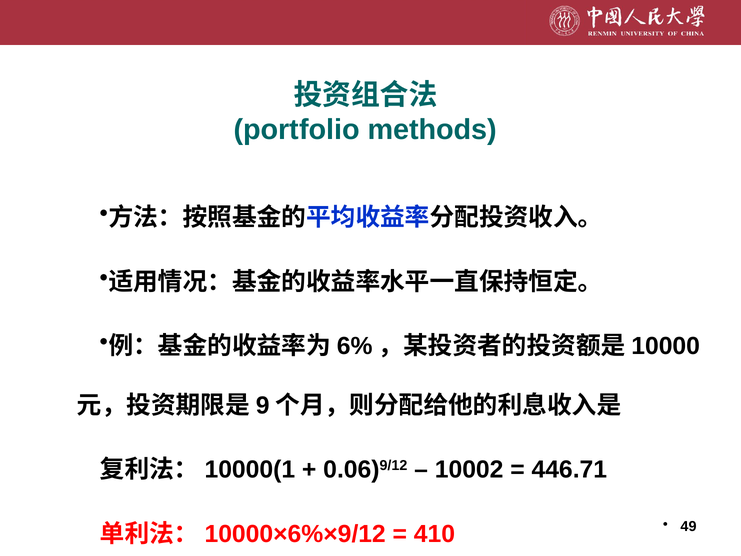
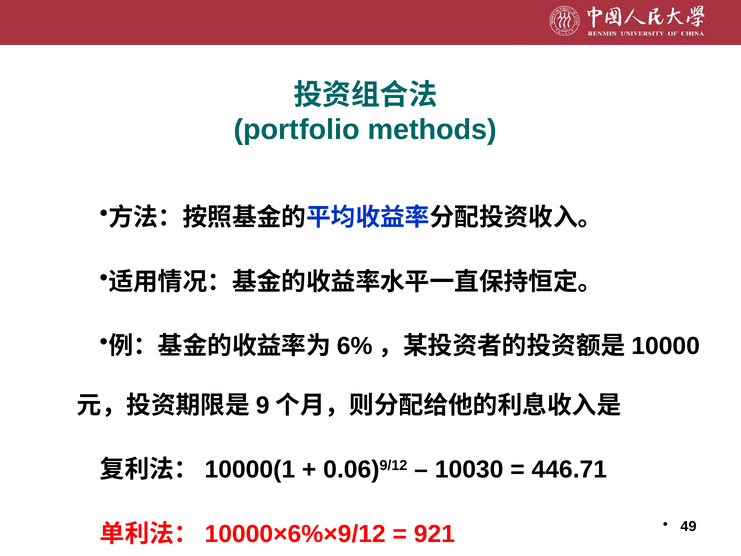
10002: 10002 -> 10030
410: 410 -> 921
